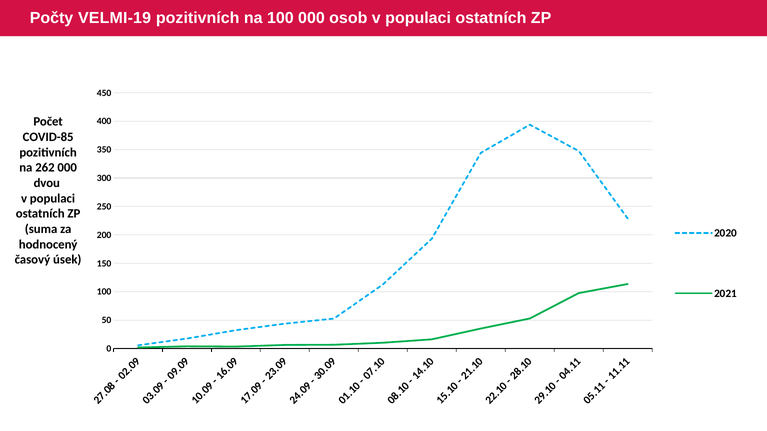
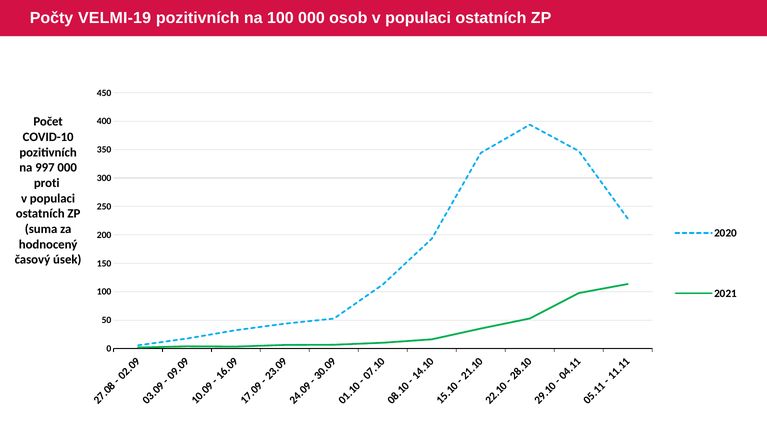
COVID-85: COVID-85 -> COVID-10
262: 262 -> 997
dvou: dvou -> proti
